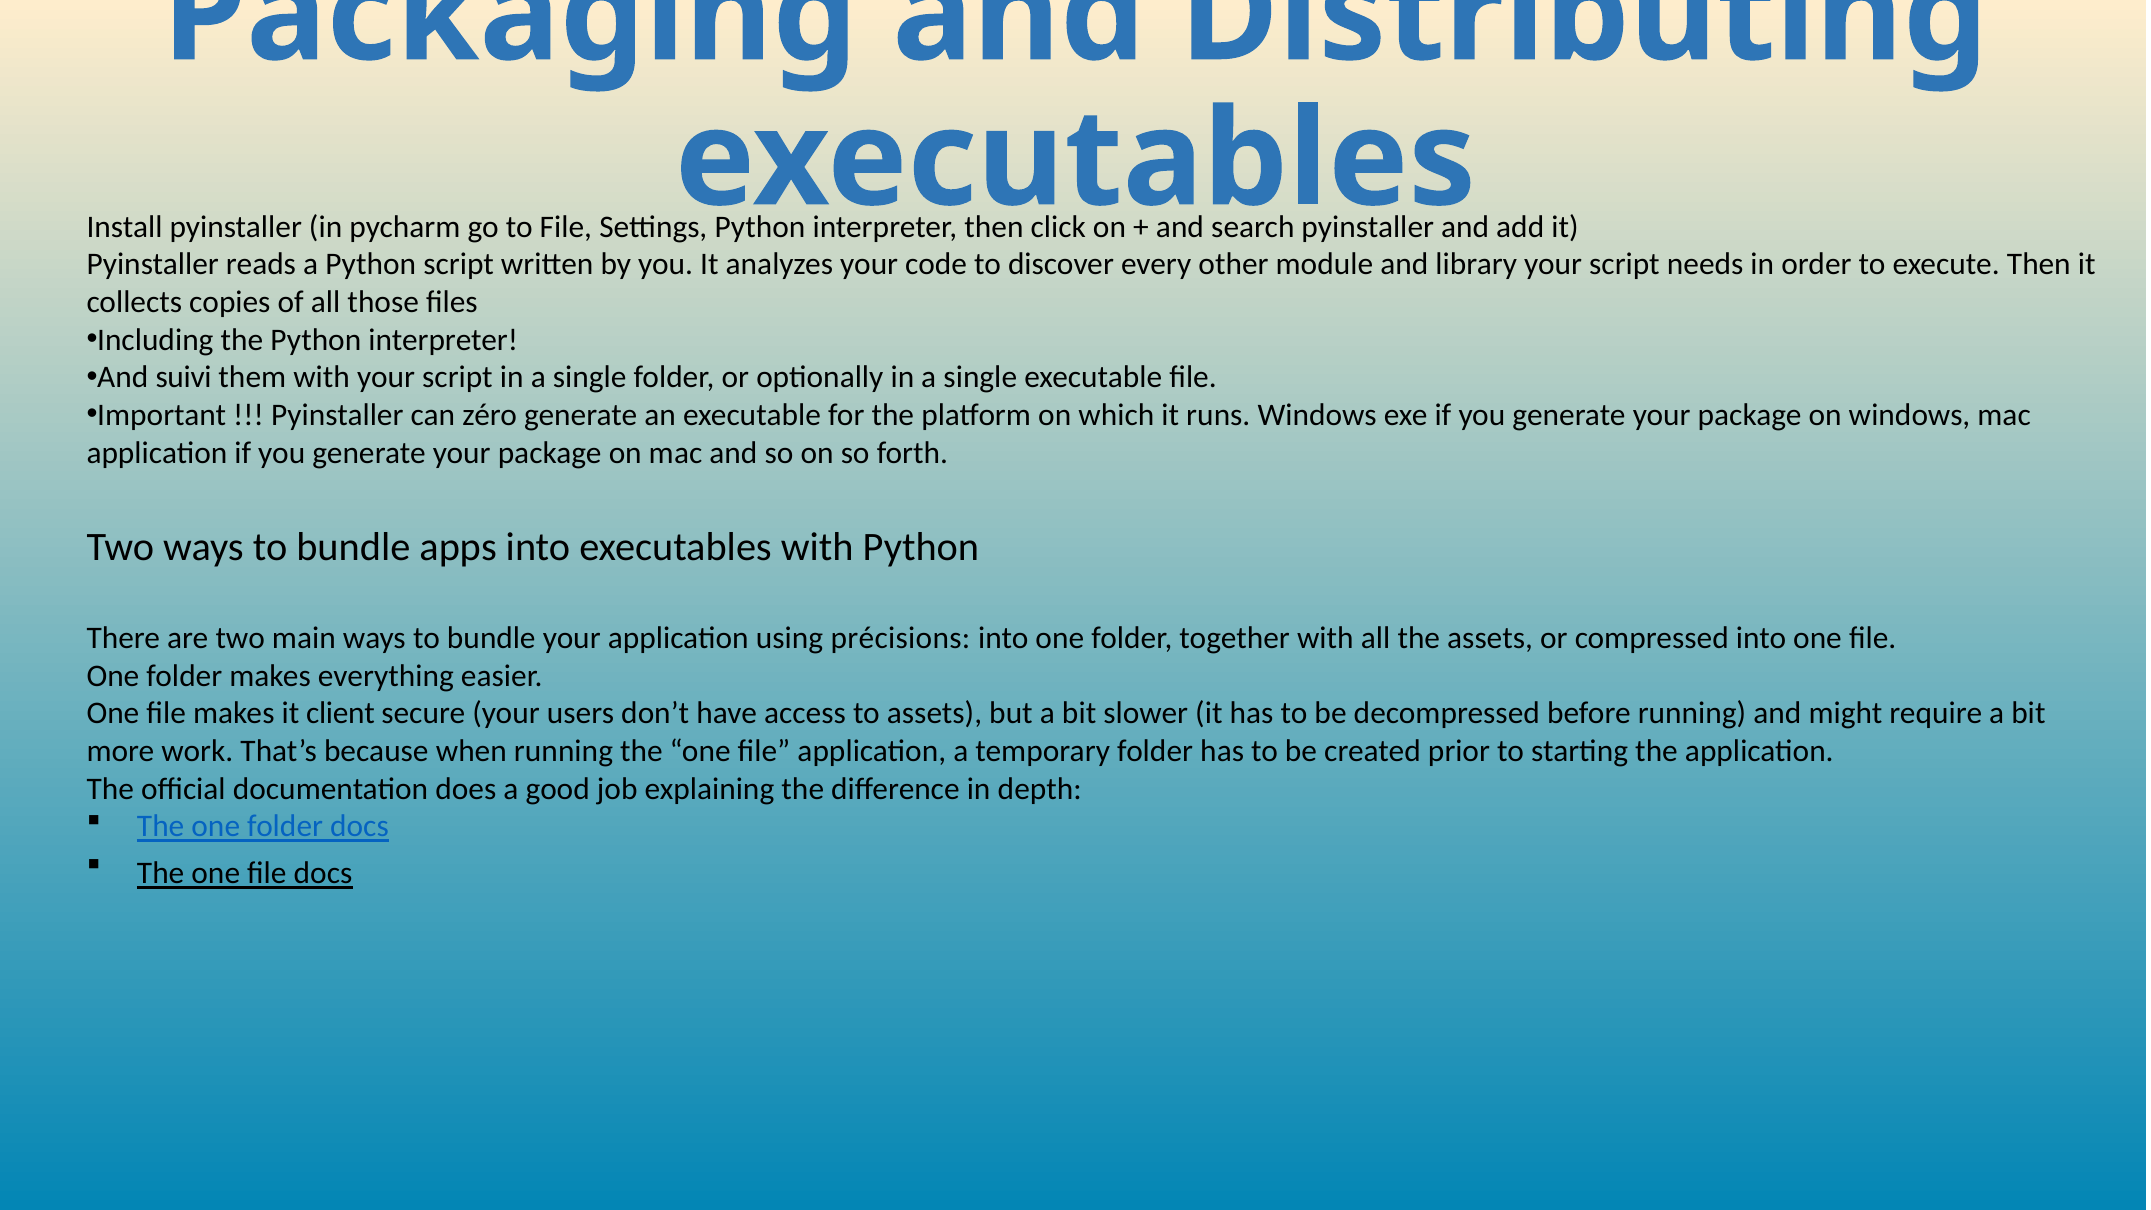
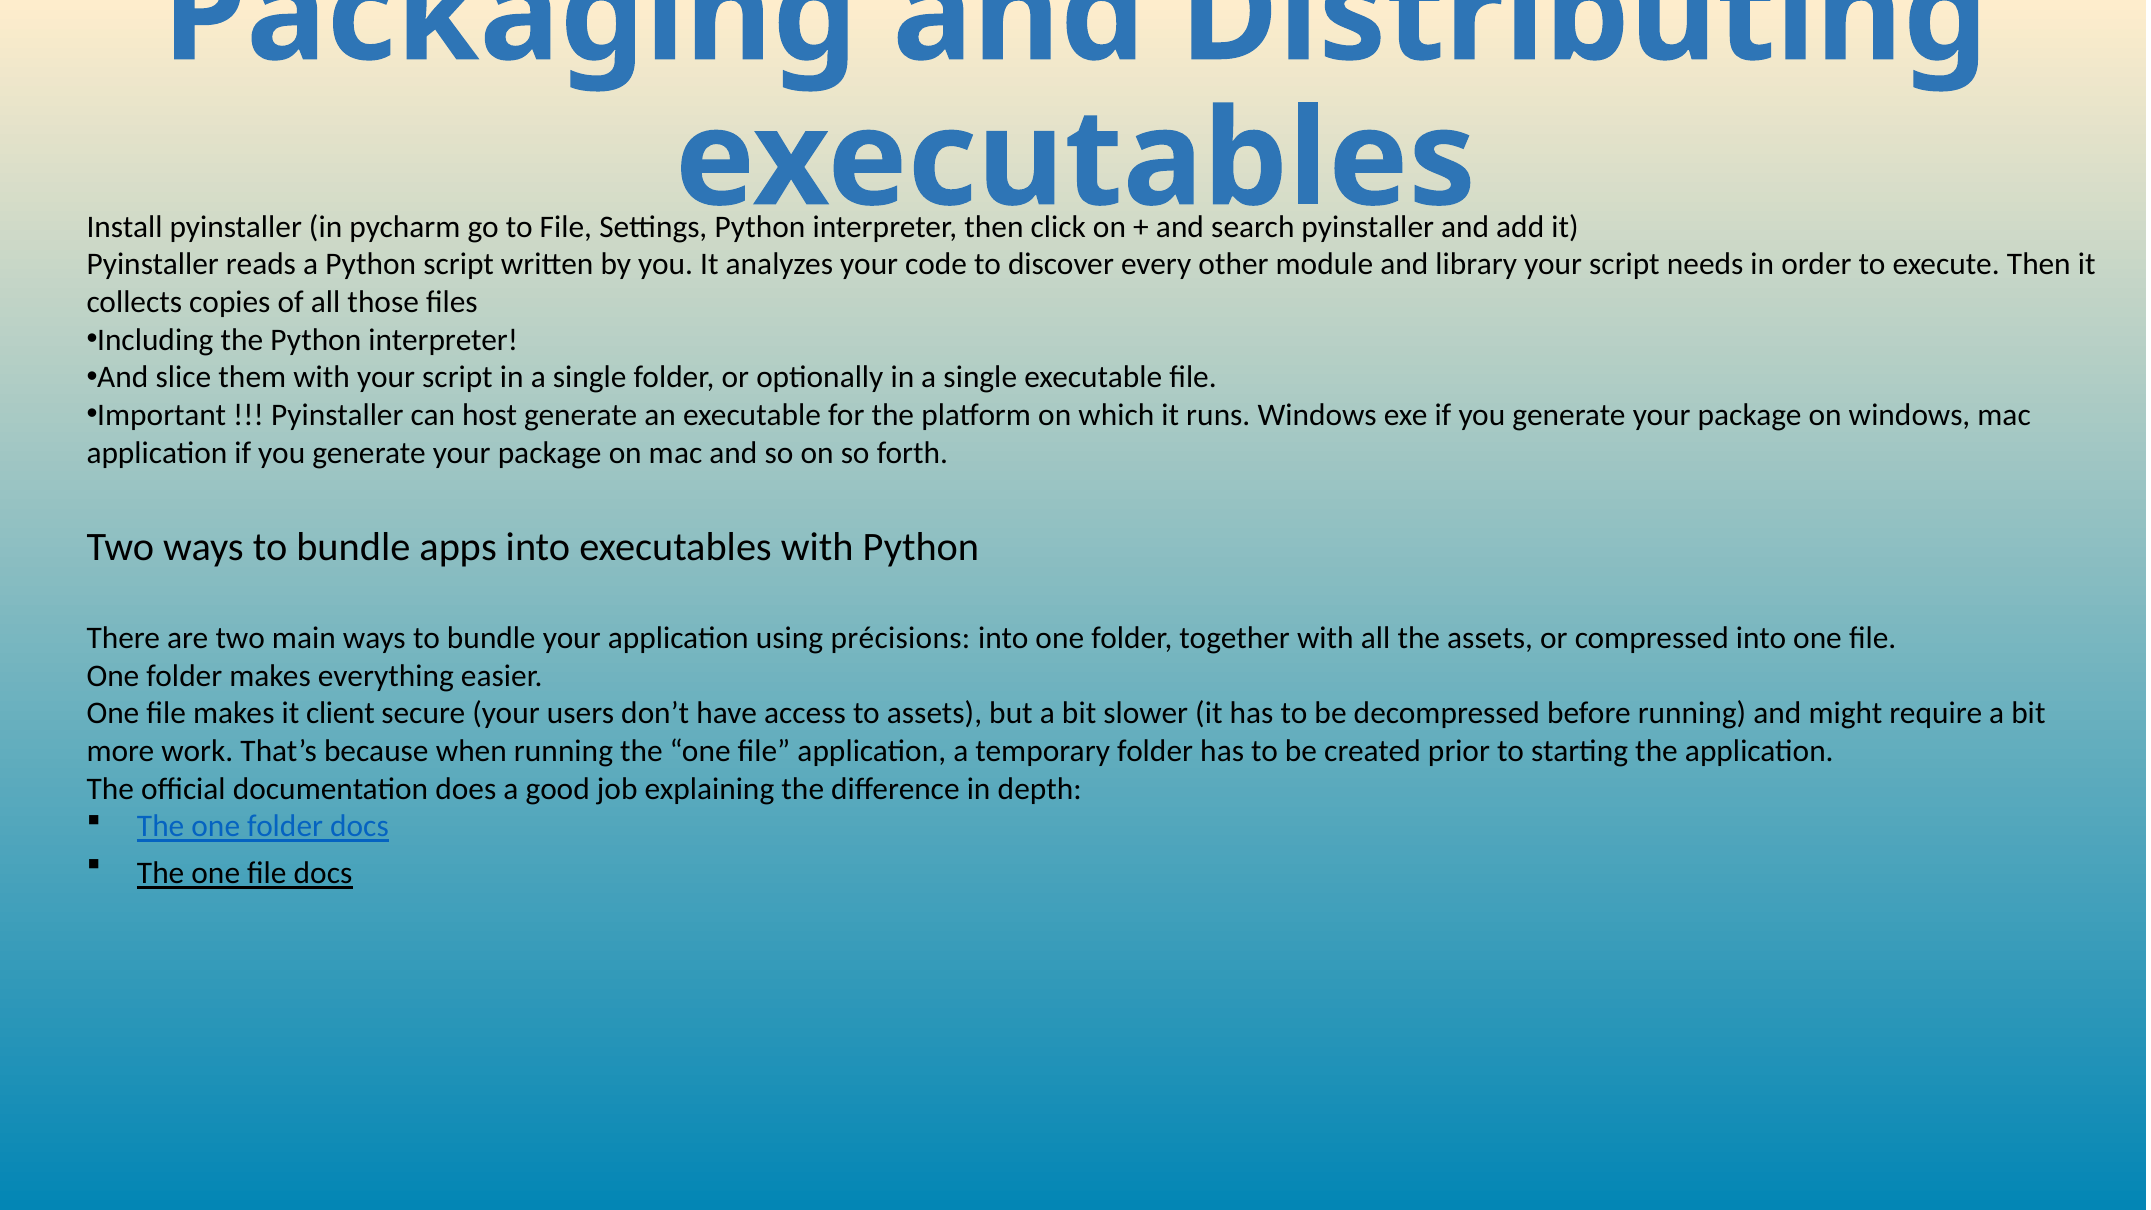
suivi: suivi -> slice
zéro: zéro -> host
